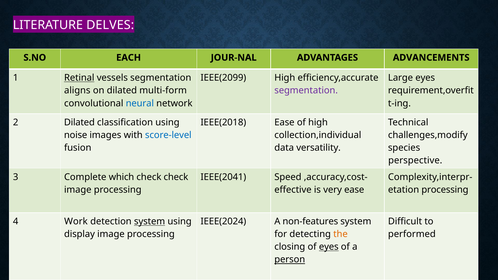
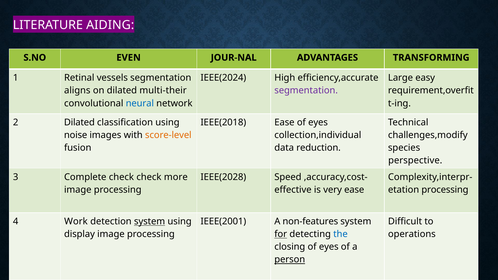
DELVES: DELVES -> AIDING
EACH: EACH -> EVEN
ADVANCEMENTS: ADVANCEMENTS -> TRANSFORMING
Retinal underline: present -> none
IEEE(2099: IEEE(2099 -> IEEE(2024
Large eyes: eyes -> easy
multi-form: multi-form -> multi-their
Ease of high: high -> eyes
score-level colour: blue -> orange
versatility: versatility -> reduction
Complete which: which -> check
check check: check -> more
IEEE(2041: IEEE(2041 -> IEEE(2028
IEEE(2024: IEEE(2024 -> IEEE(2001
for underline: none -> present
the colour: orange -> blue
performed: performed -> operations
eyes at (329, 247) underline: present -> none
